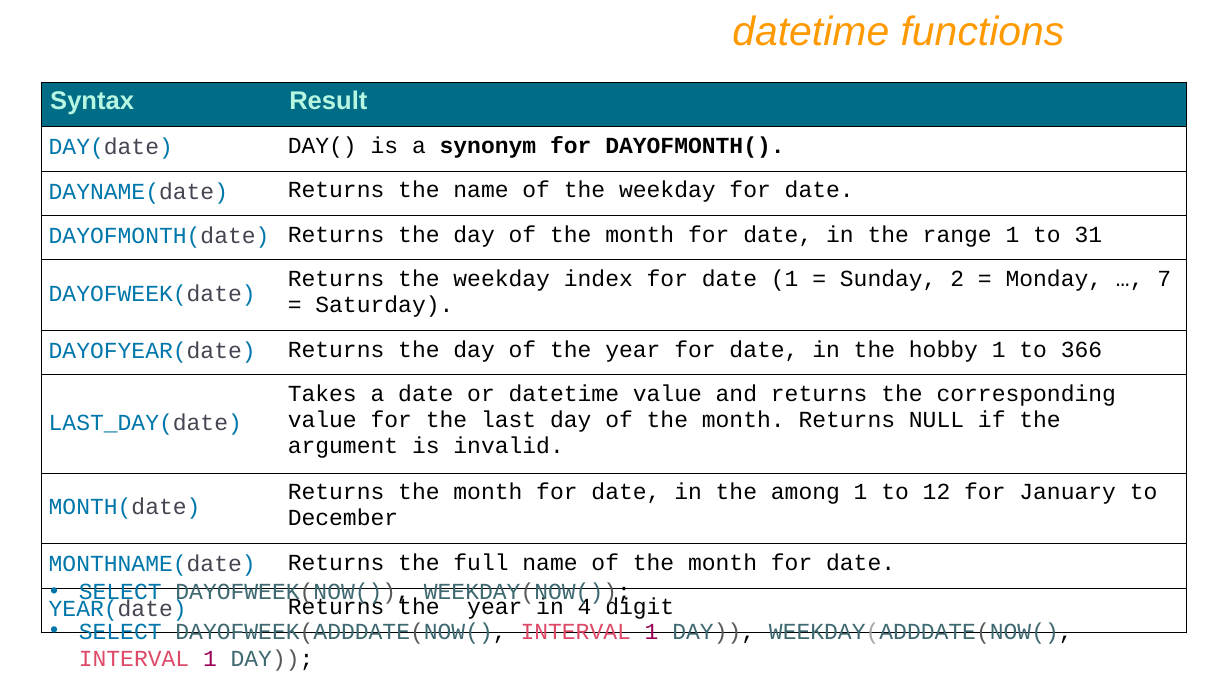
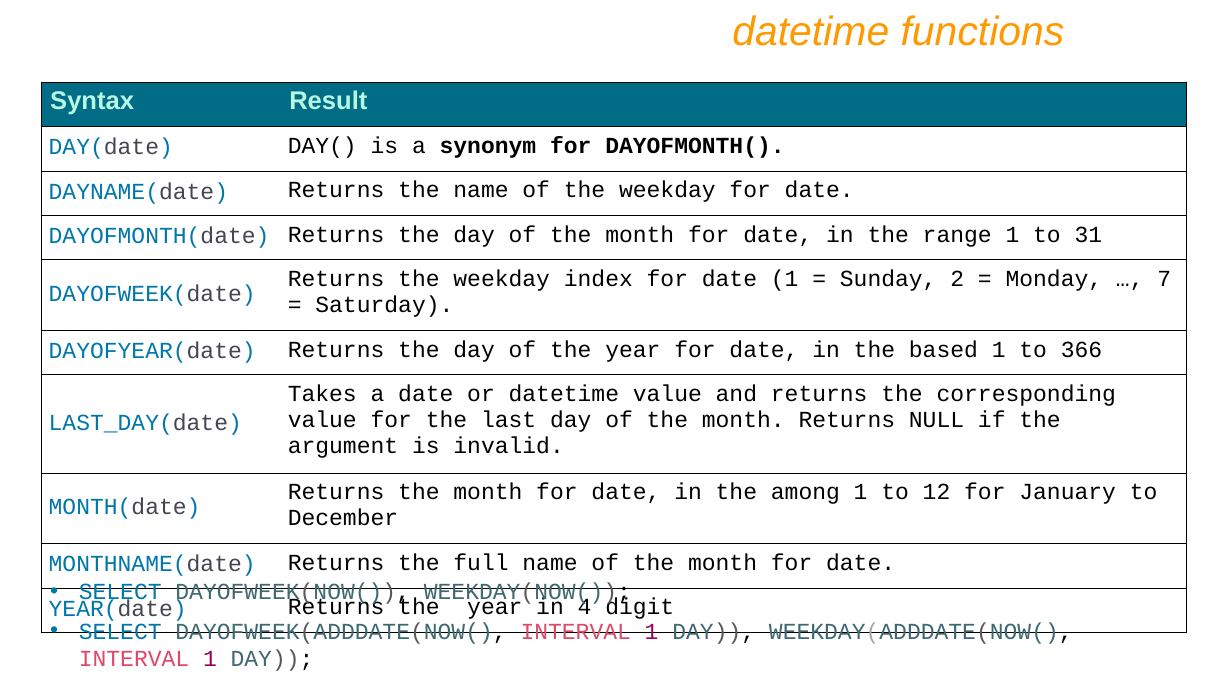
hobby: hobby -> based
